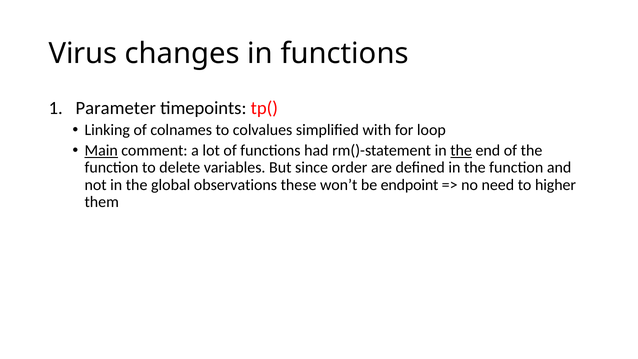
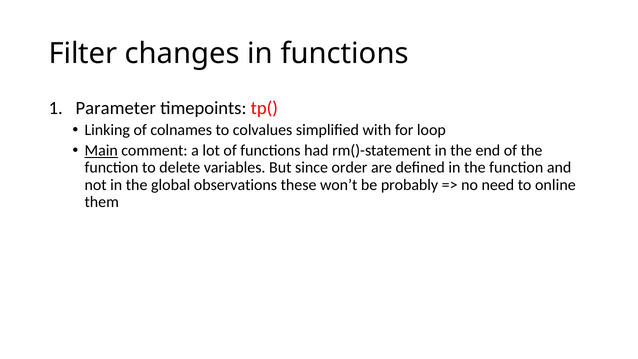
Virus: Virus -> Filter
the at (461, 150) underline: present -> none
endpoint: endpoint -> probably
higher: higher -> online
